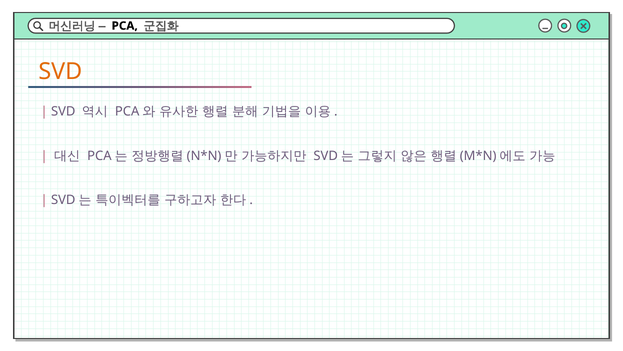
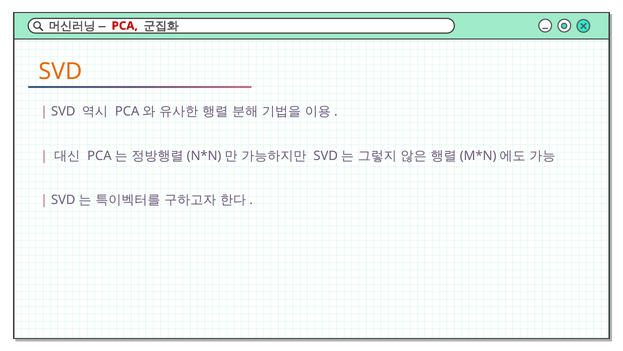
PCA colour: black -> red
